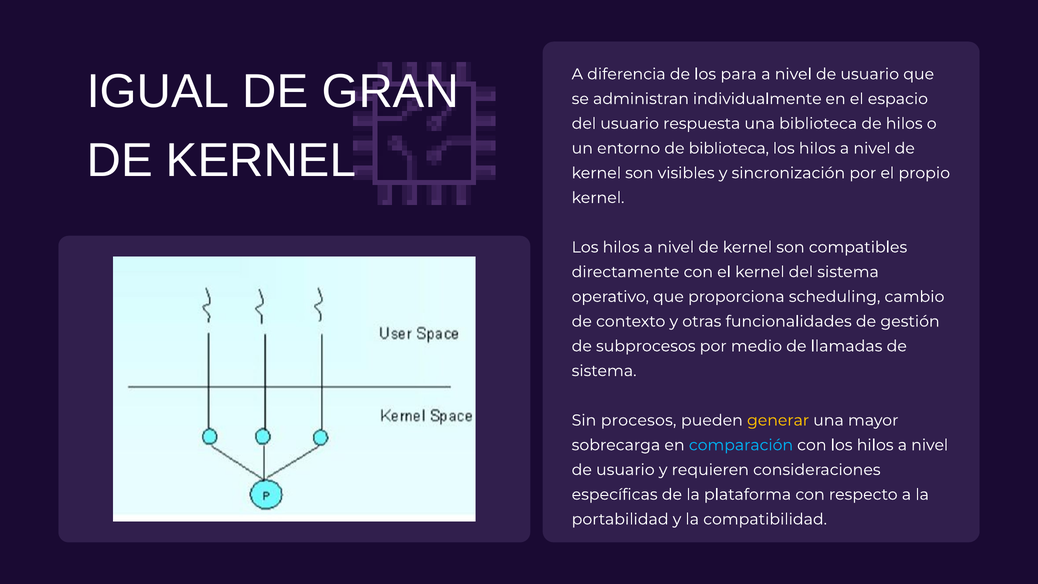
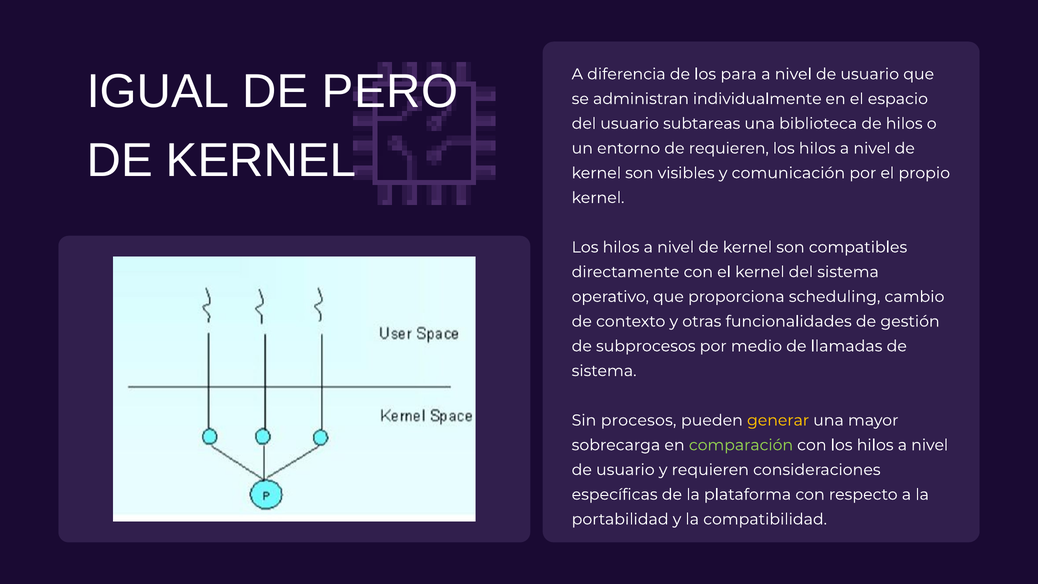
GRAN: GRAN -> PERO
respuesta: respuesta -> subtareas
de biblioteca: biblioteca -> requieren
sincronización: sincronización -> comunicación
comparación colour: light blue -> light green
